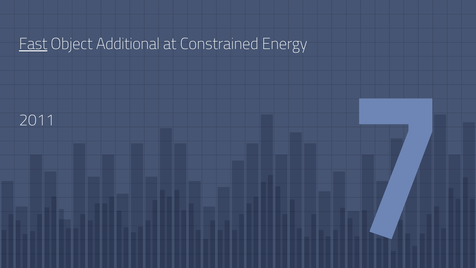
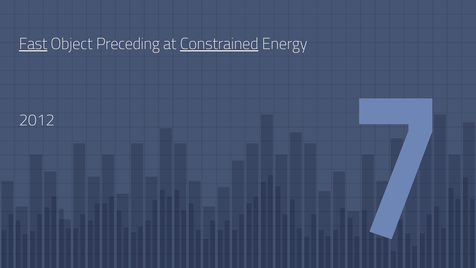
Additional: Additional -> Preceding
Constrained underline: none -> present
2011: 2011 -> 2012
